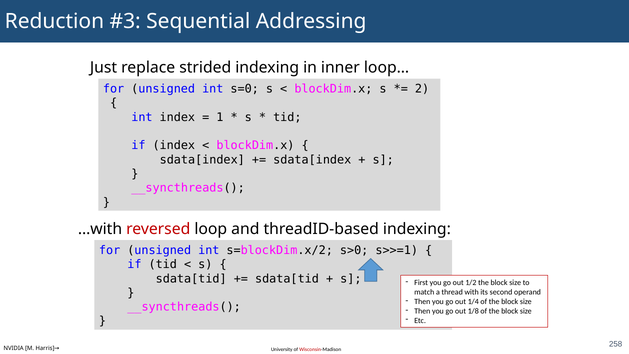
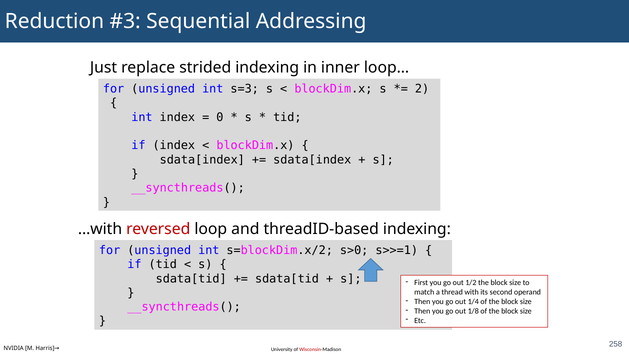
s=0: s=0 -> s=3
1: 1 -> 0
